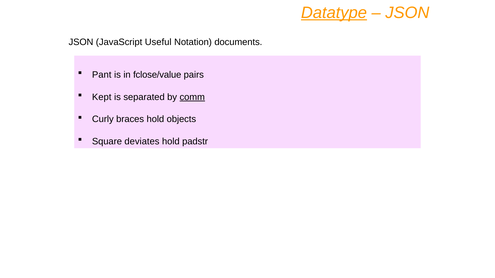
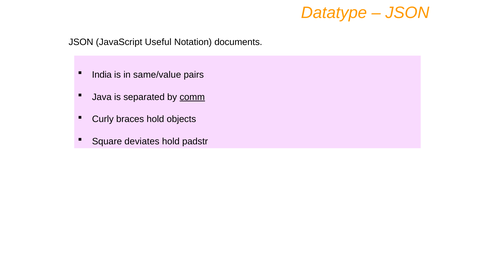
Datatype underline: present -> none
Pant: Pant -> India
fclose/value: fclose/value -> same/value
Kept: Kept -> Java
